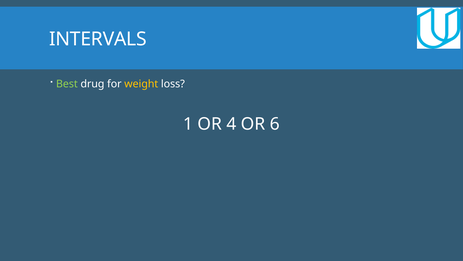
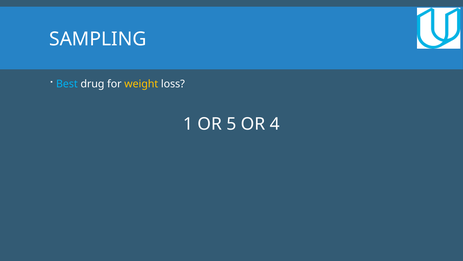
INTERVALS: INTERVALS -> SAMPLING
Best colour: light green -> light blue
4: 4 -> 5
6: 6 -> 4
